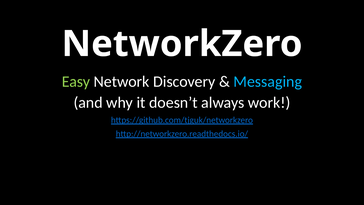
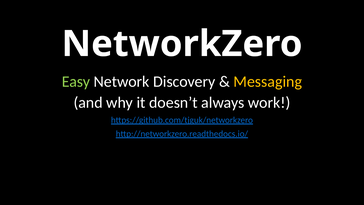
Messaging colour: light blue -> yellow
